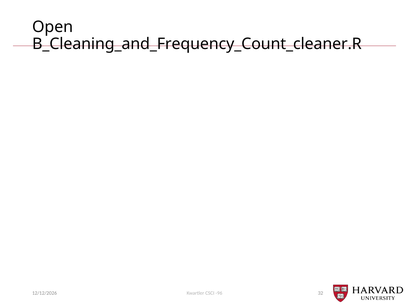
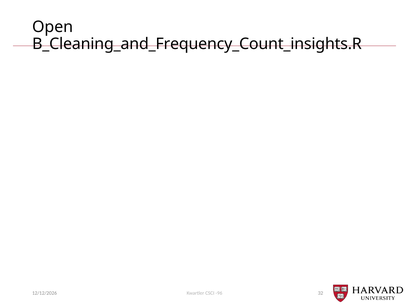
B_Cleaning_and_Frequency_Count_cleaner.R: B_Cleaning_and_Frequency_Count_cleaner.R -> B_Cleaning_and_Frequency_Count_insights.R
